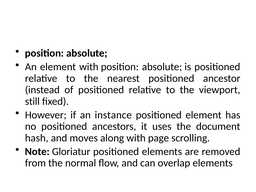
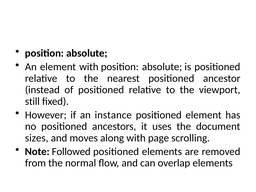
hash: hash -> sizes
Gloriatur: Gloriatur -> Followed
